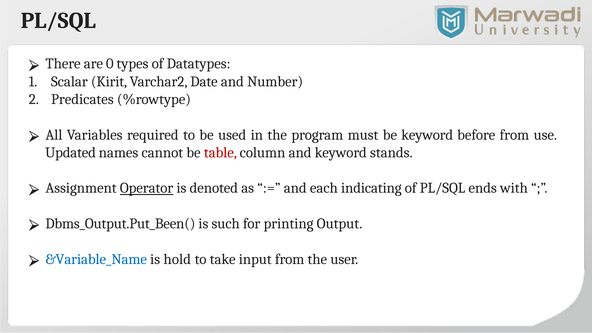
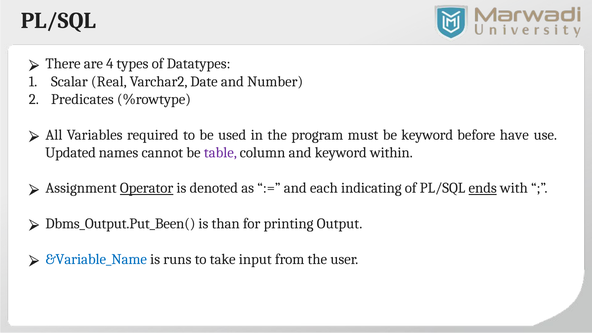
0: 0 -> 4
Kirit: Kirit -> Real
before from: from -> have
table colour: red -> purple
stands: stands -> within
ends underline: none -> present
such: such -> than
hold: hold -> runs
